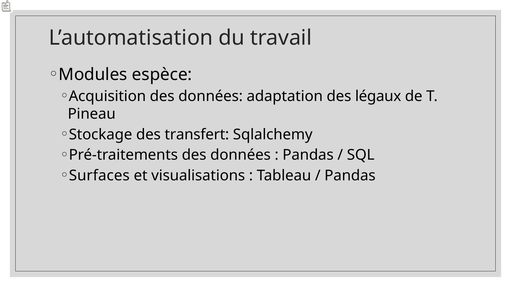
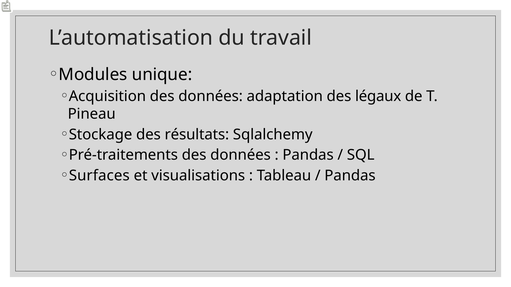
espèce: espèce -> unique
transfert: transfert -> résultats
